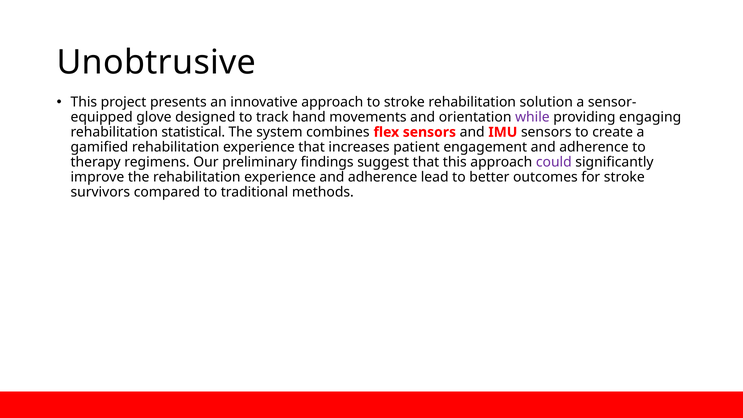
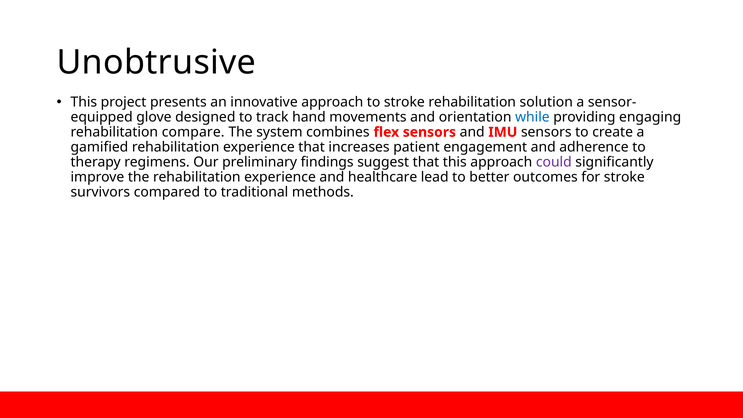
while colour: purple -> blue
statistical: statistical -> compare
experience and adherence: adherence -> healthcare
